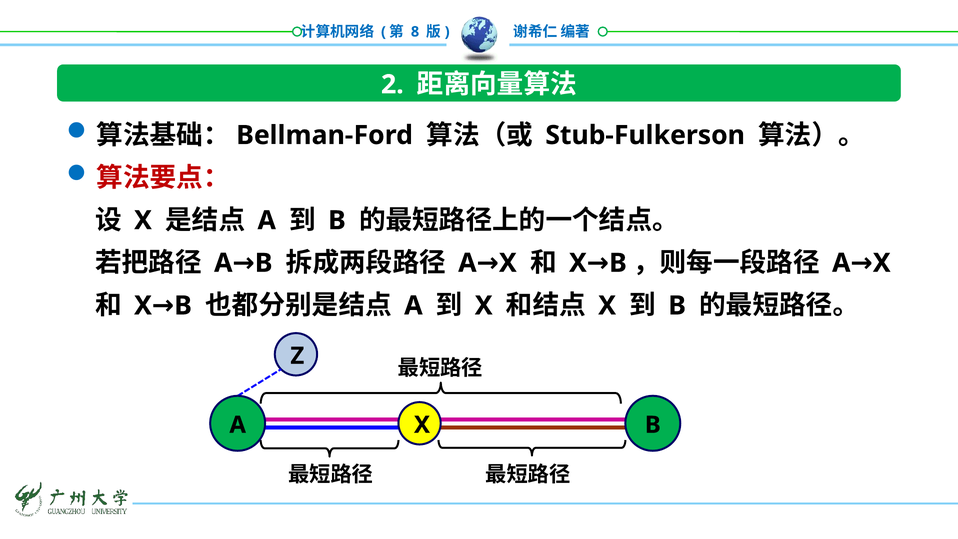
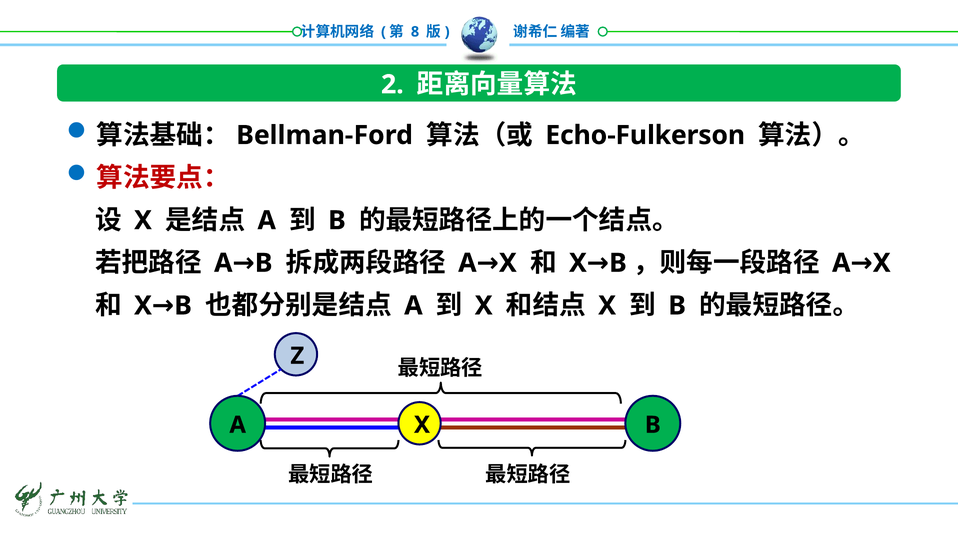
Stub-Fulkerson: Stub-Fulkerson -> Echo-Fulkerson
